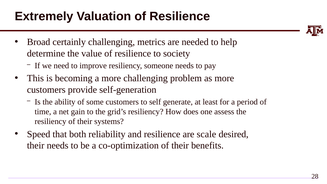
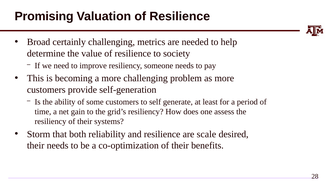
Extremely: Extremely -> Promising
Speed: Speed -> Storm
